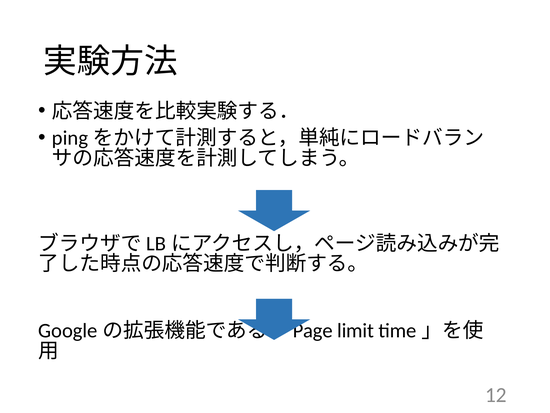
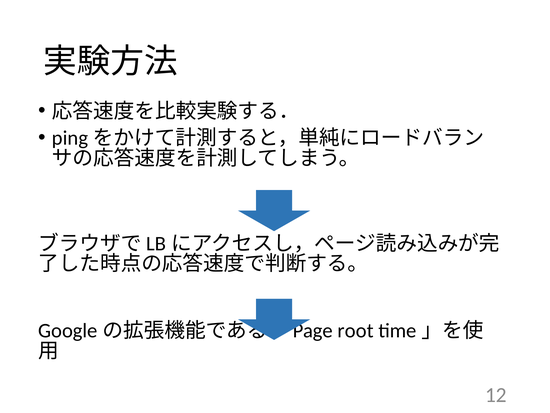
limit: limit -> root
